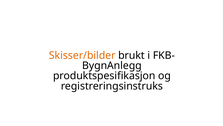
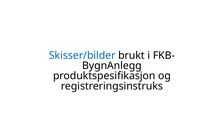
Skisser/bilder colour: orange -> blue
